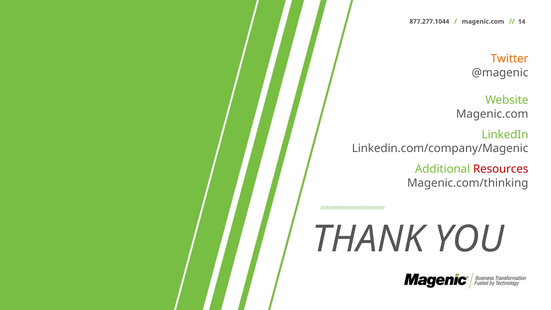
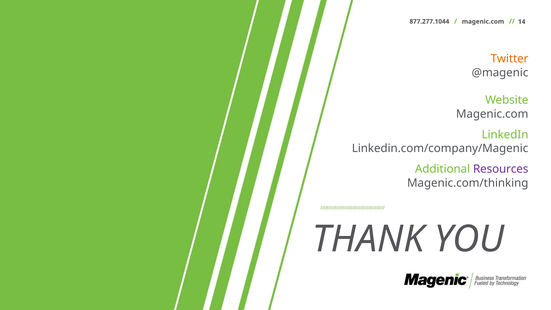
Resources colour: red -> purple
